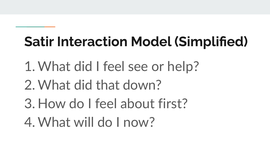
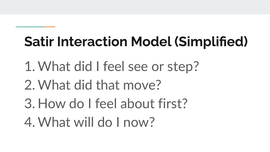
help: help -> step
down: down -> move
